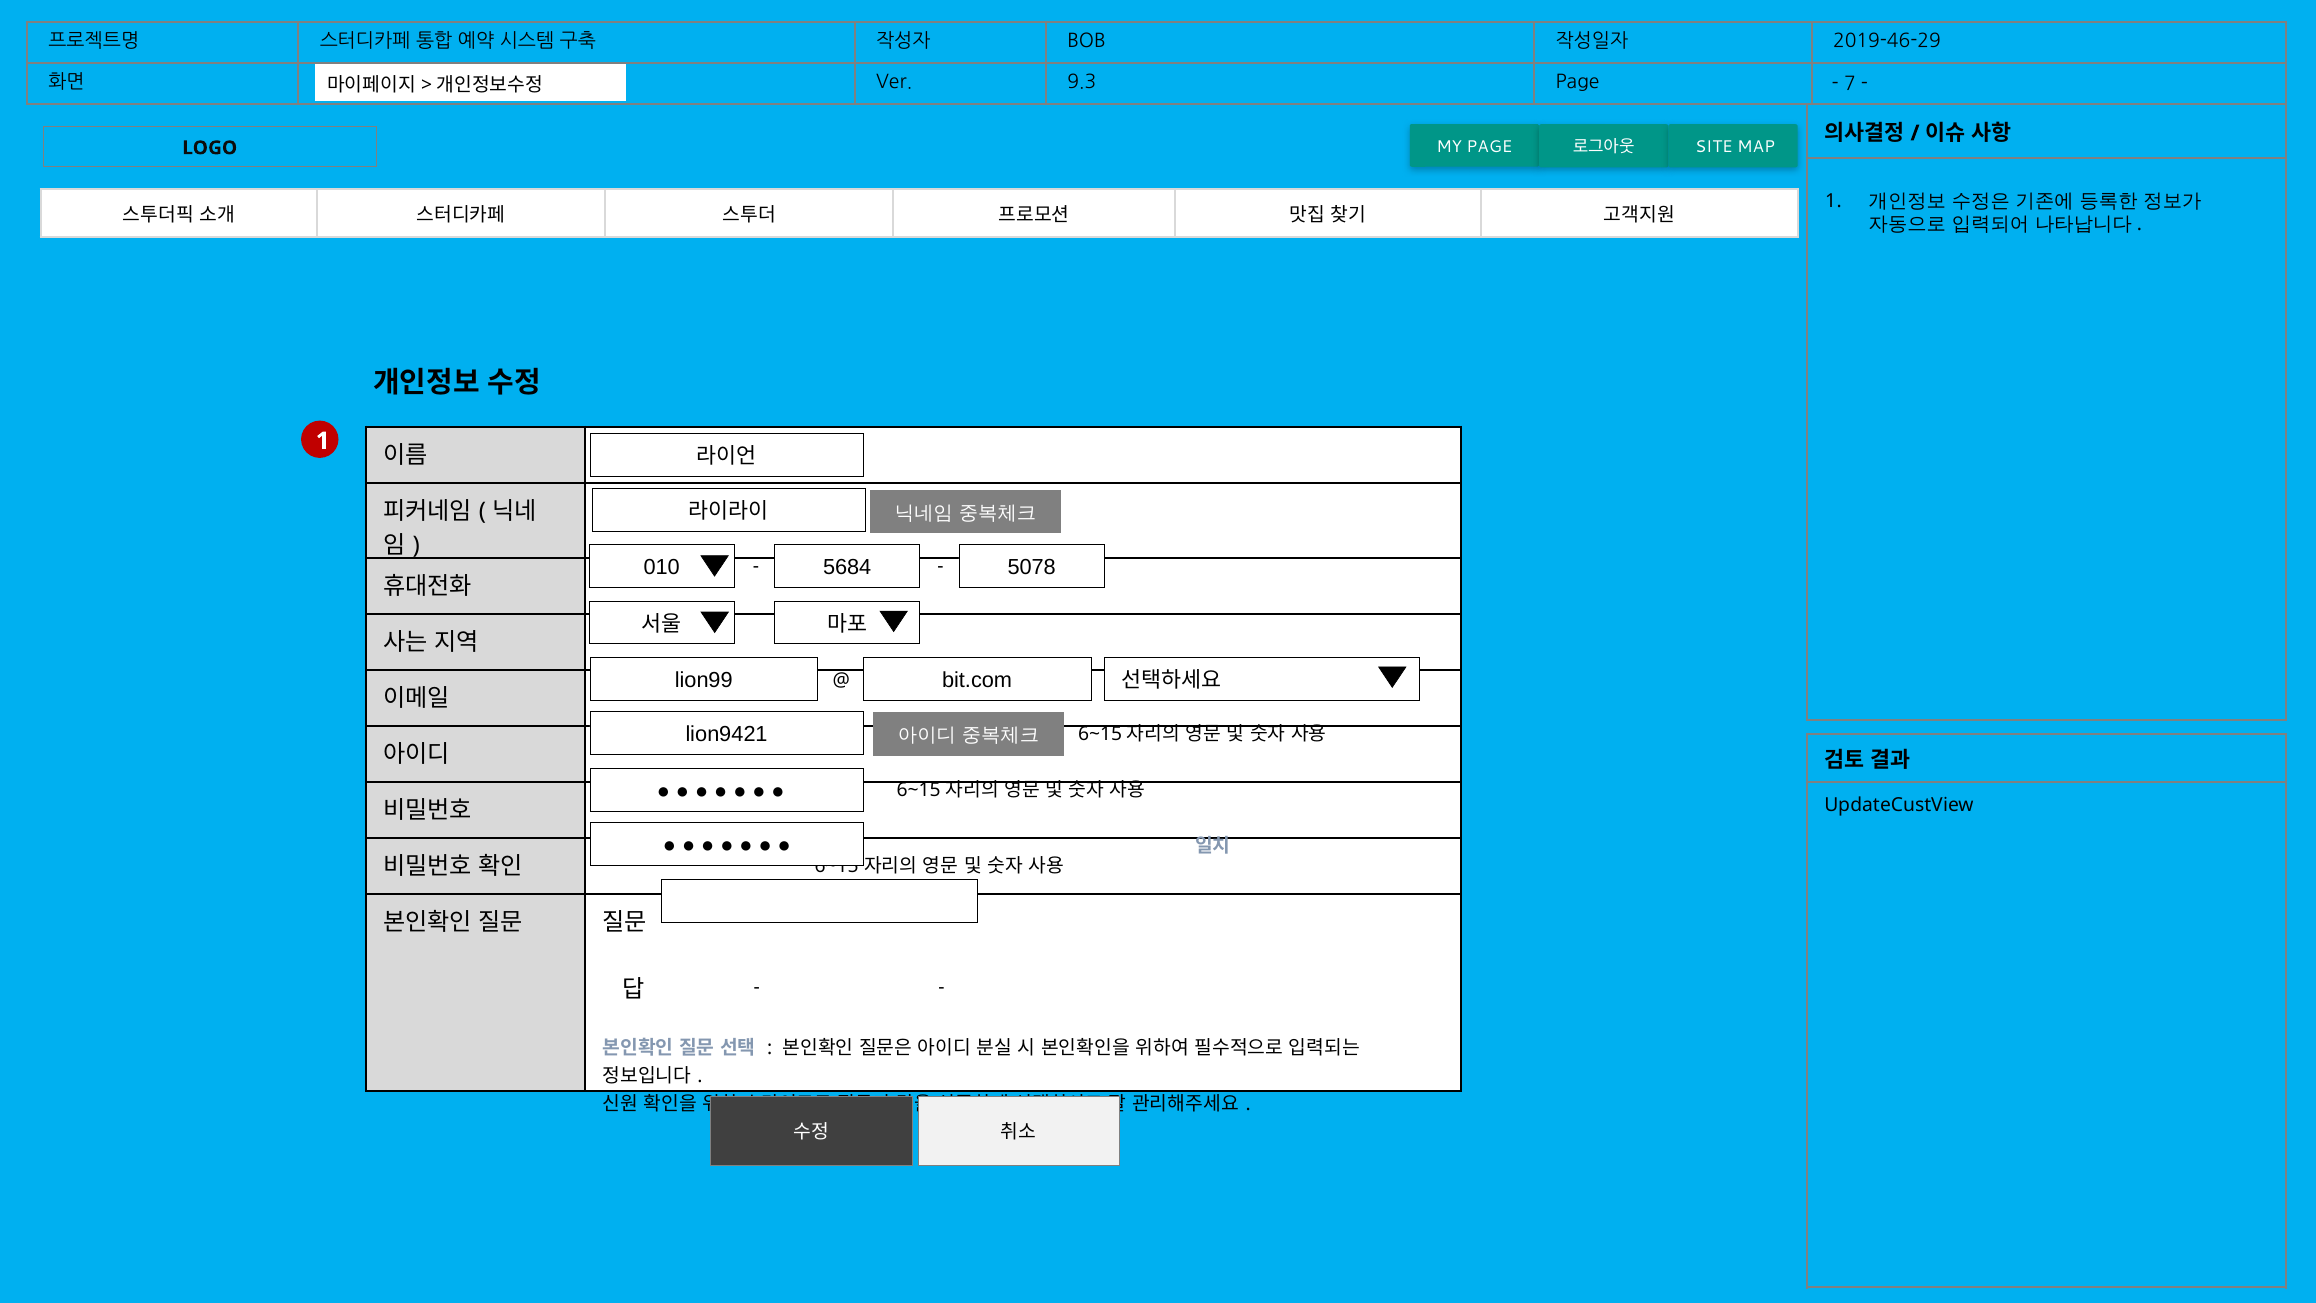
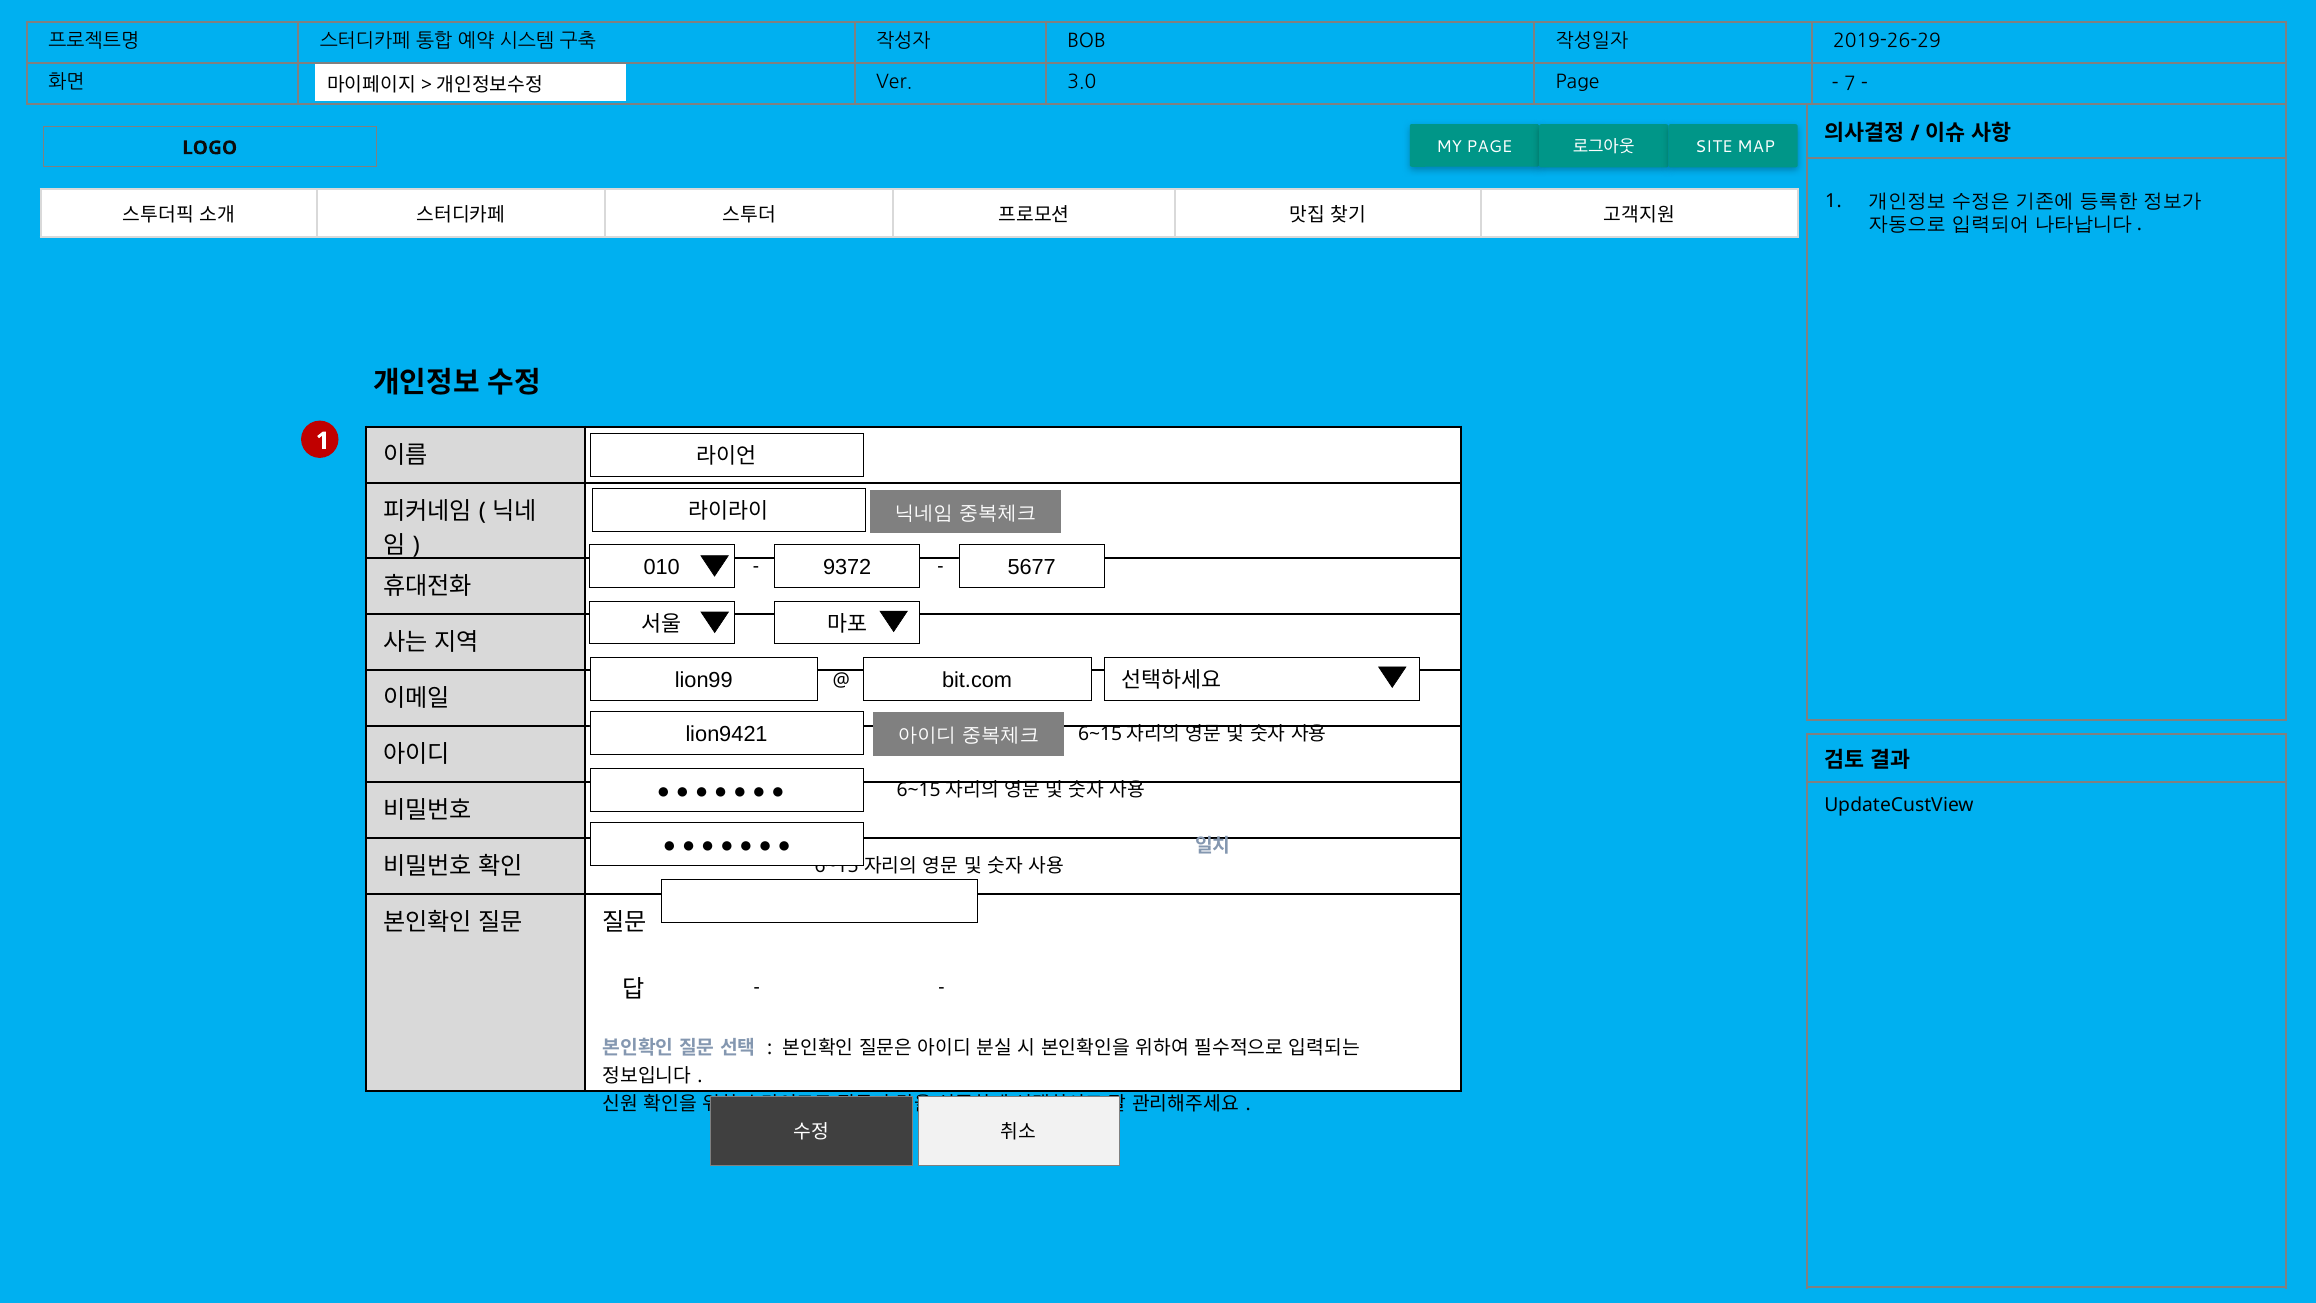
2019-46-29: 2019-46-29 -> 2019-26-29
9.3: 9.3 -> 3.0
5684: 5684 -> 9372
5078: 5078 -> 5677
